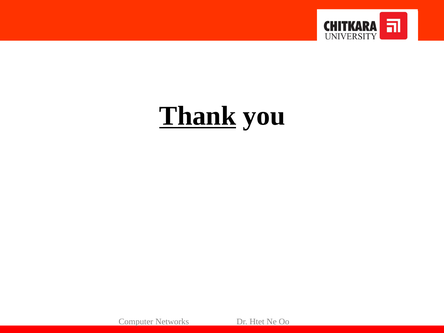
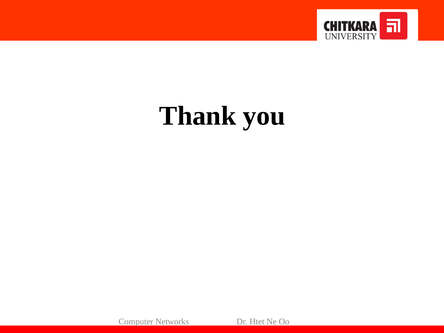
Thank underline: present -> none
